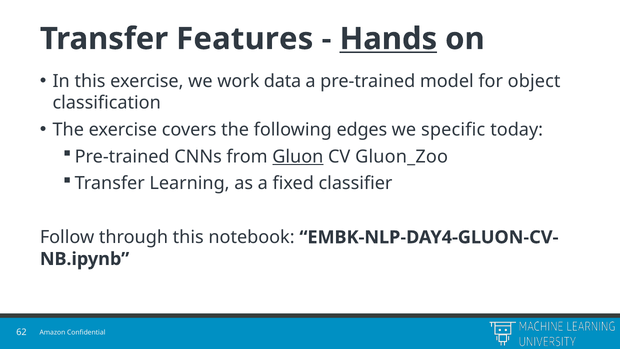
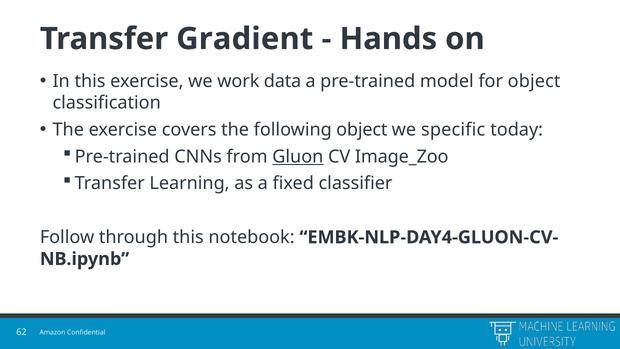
Features: Features -> Gradient
Hands underline: present -> none
following edges: edges -> object
Gluon_Zoo: Gluon_Zoo -> Image_Zoo
